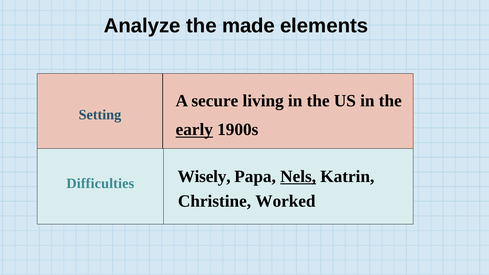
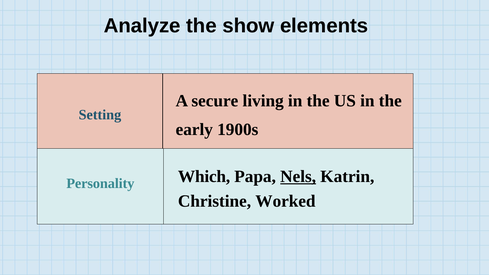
made: made -> show
early underline: present -> none
Wisely: Wisely -> Which
Difficulties: Difficulties -> Personality
